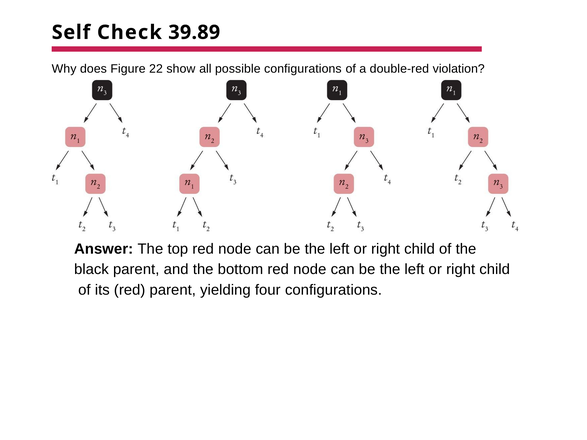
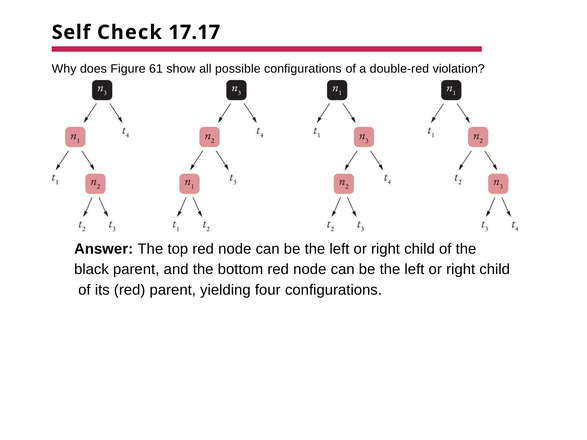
39.89: 39.89 -> 17.17
22: 22 -> 61
